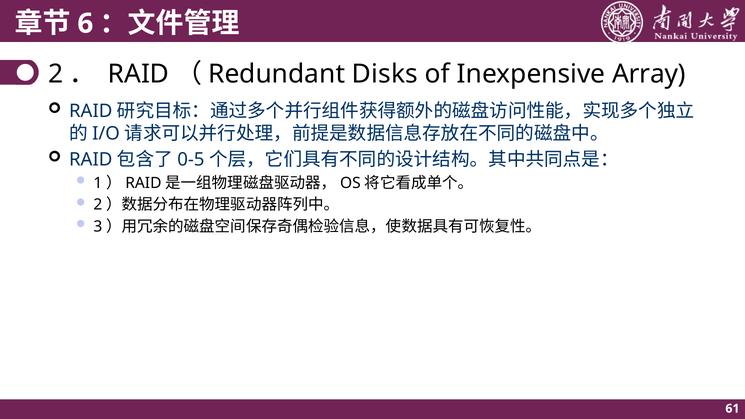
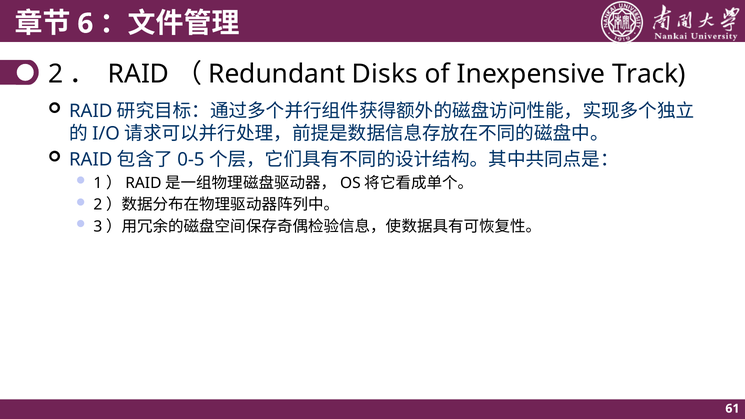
Array: Array -> Track
